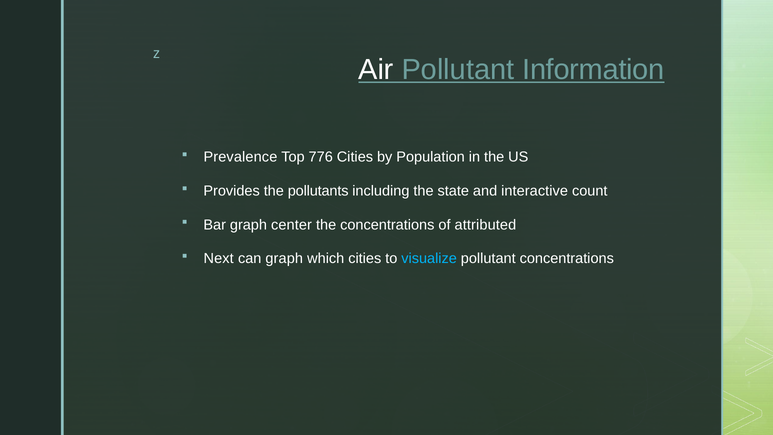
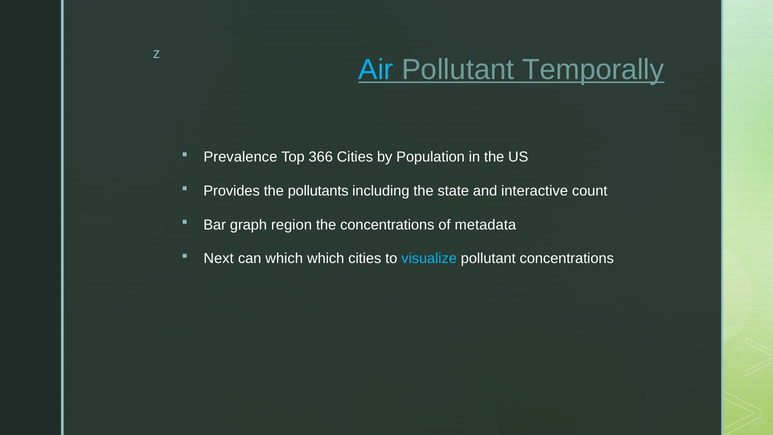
Air colour: white -> light blue
Information: Information -> Temporally
776: 776 -> 366
center: center -> region
attributed: attributed -> metadata
can graph: graph -> which
